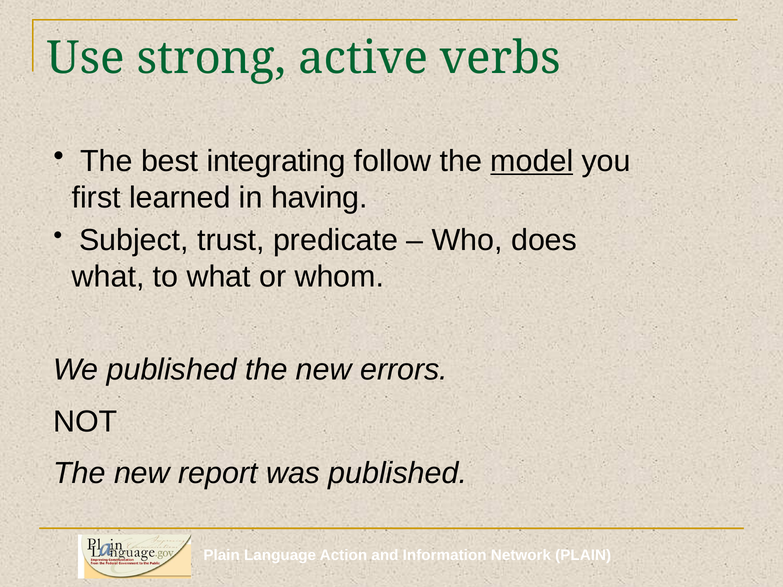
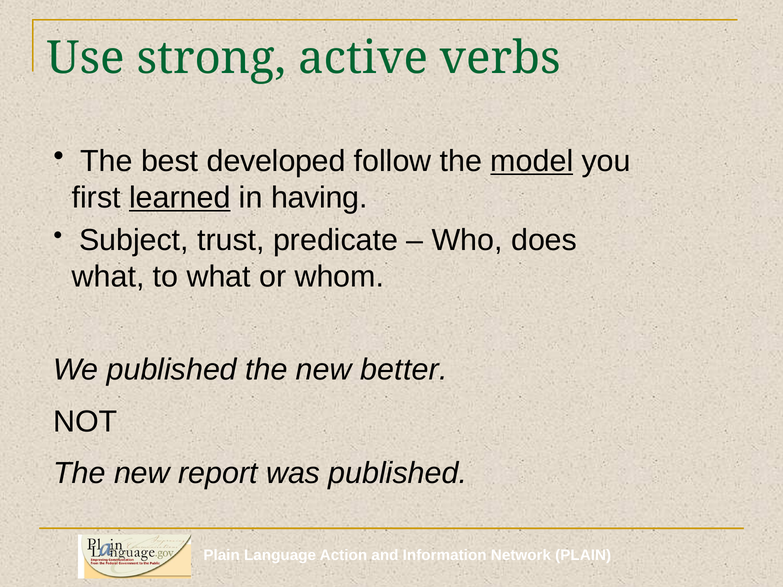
integrating: integrating -> developed
learned underline: none -> present
errors: errors -> better
